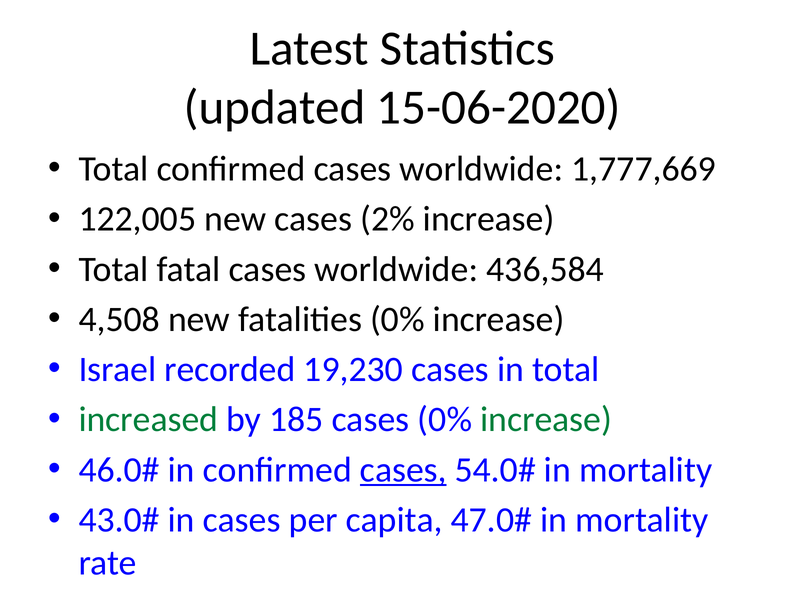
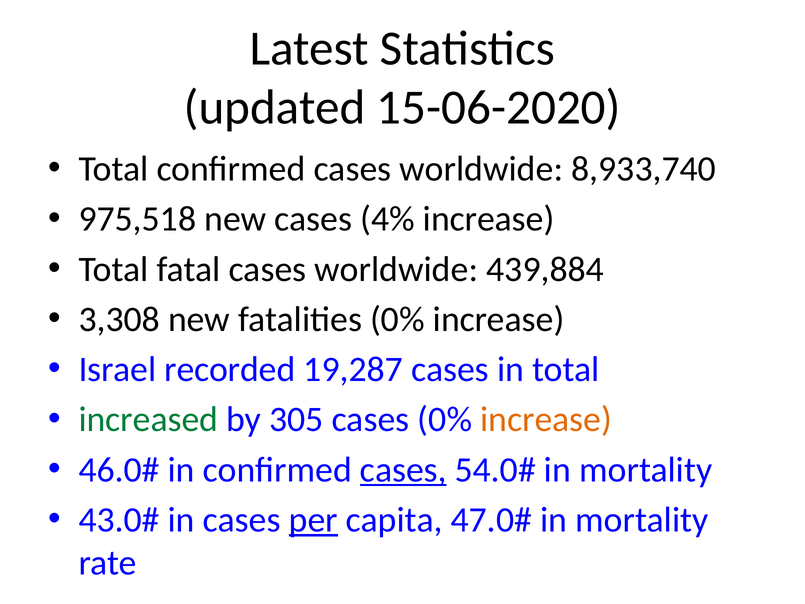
1,777,669: 1,777,669 -> 8,933,740
122,005: 122,005 -> 975,518
2%: 2% -> 4%
436,584: 436,584 -> 439,884
4,508: 4,508 -> 3,308
19,230: 19,230 -> 19,287
185: 185 -> 305
increase at (546, 419) colour: green -> orange
per underline: none -> present
